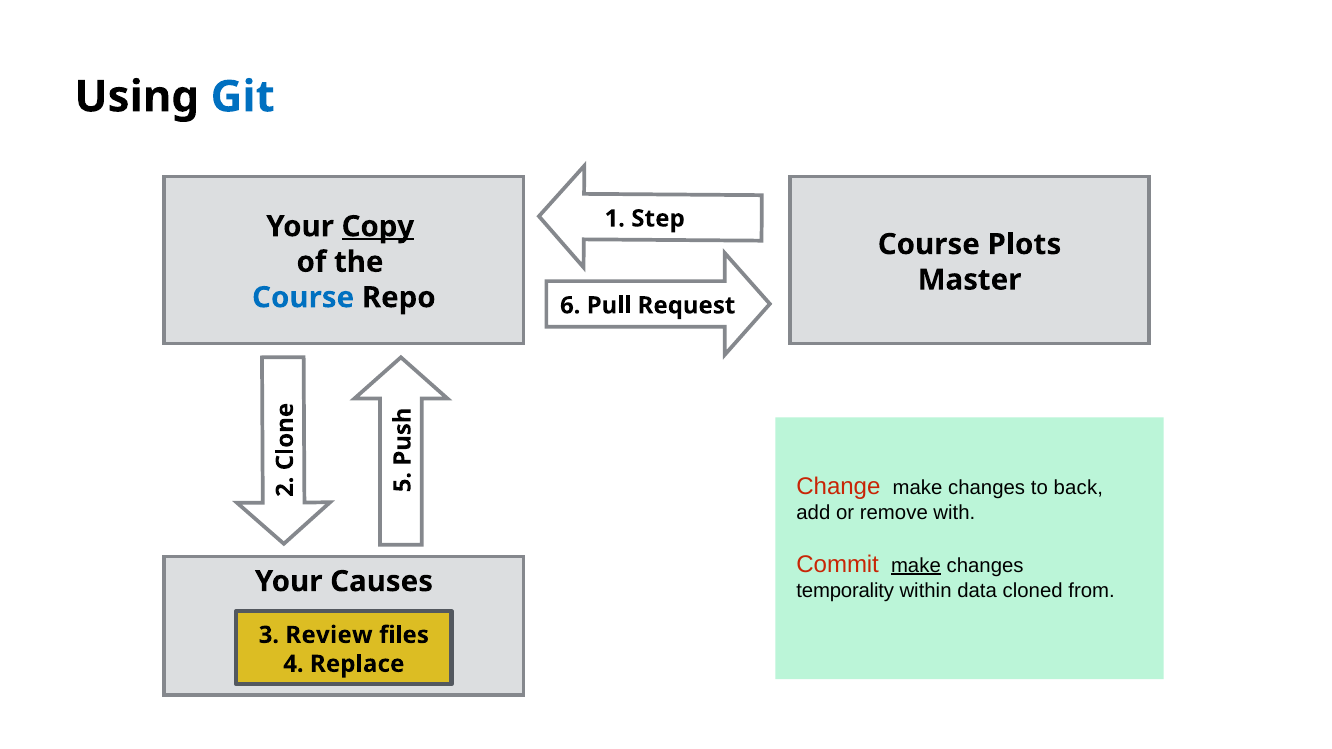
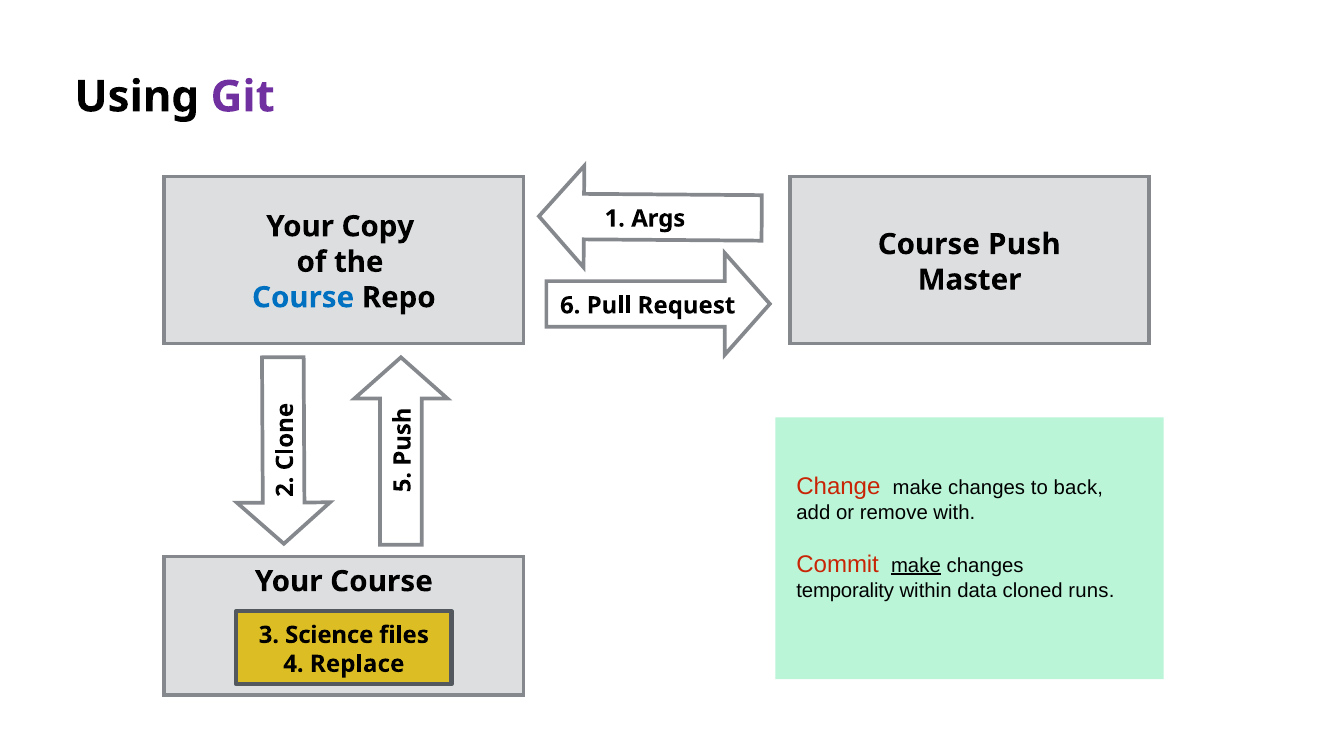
Git colour: blue -> purple
Step: Step -> Args
Copy underline: present -> none
Plots: Plots -> Push
Your Causes: Causes -> Course
from: from -> runs
Review: Review -> Science
